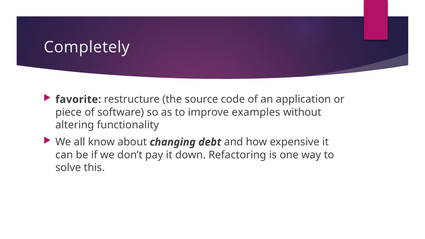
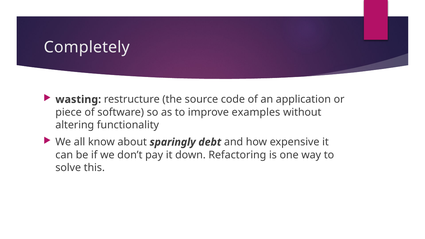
favorite: favorite -> wasting
changing: changing -> sparingly
